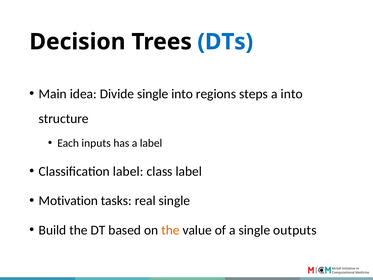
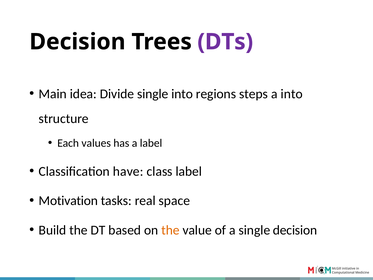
DTs colour: blue -> purple
inputs: inputs -> values
Classification label: label -> have
real single: single -> space
single outputs: outputs -> decision
